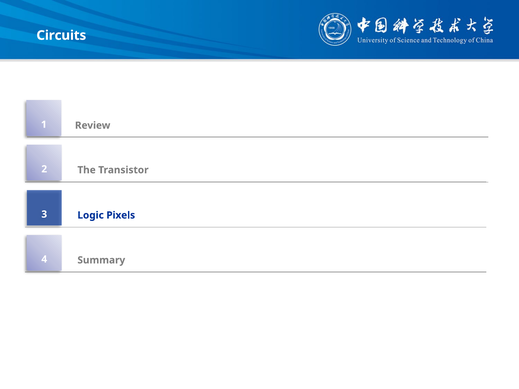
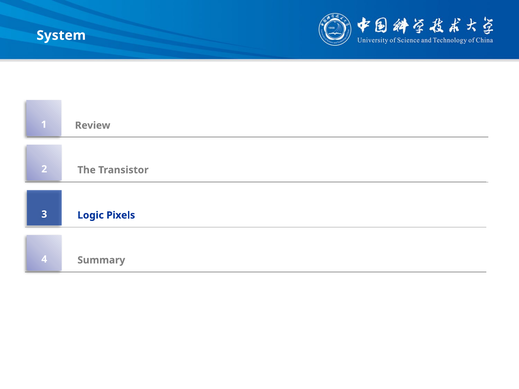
Circuits: Circuits -> System
